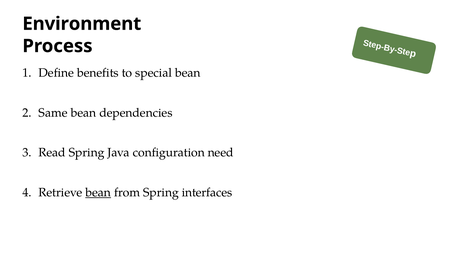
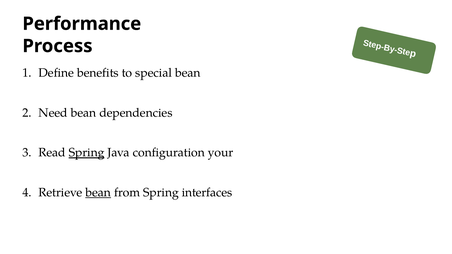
Environment: Environment -> Performance
Same: Same -> Need
Spring at (87, 153) underline: none -> present
need: need -> your
